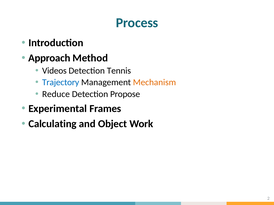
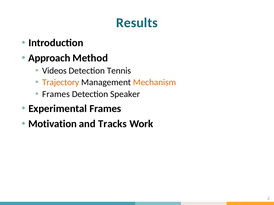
Process: Process -> Results
Trajectory colour: blue -> orange
Reduce at (56, 94): Reduce -> Frames
Propose: Propose -> Speaker
Calculating: Calculating -> Motivation
Object: Object -> Tracks
